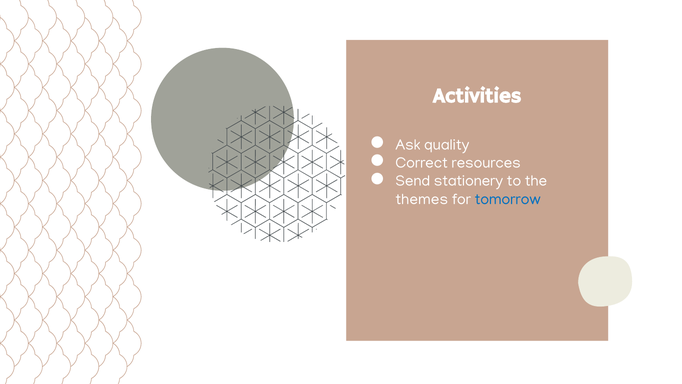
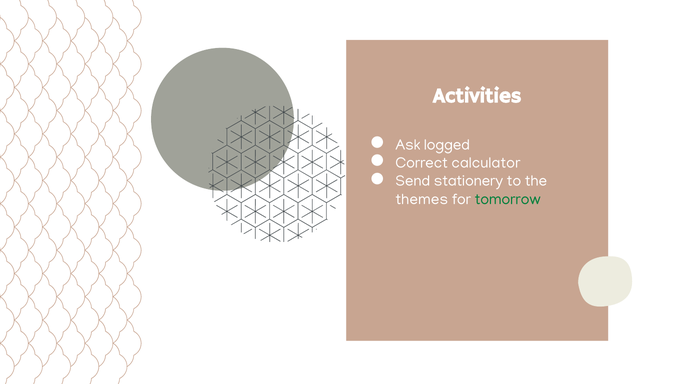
quality: quality -> logged
resources: resources -> calculator
tomorrow colour: blue -> green
